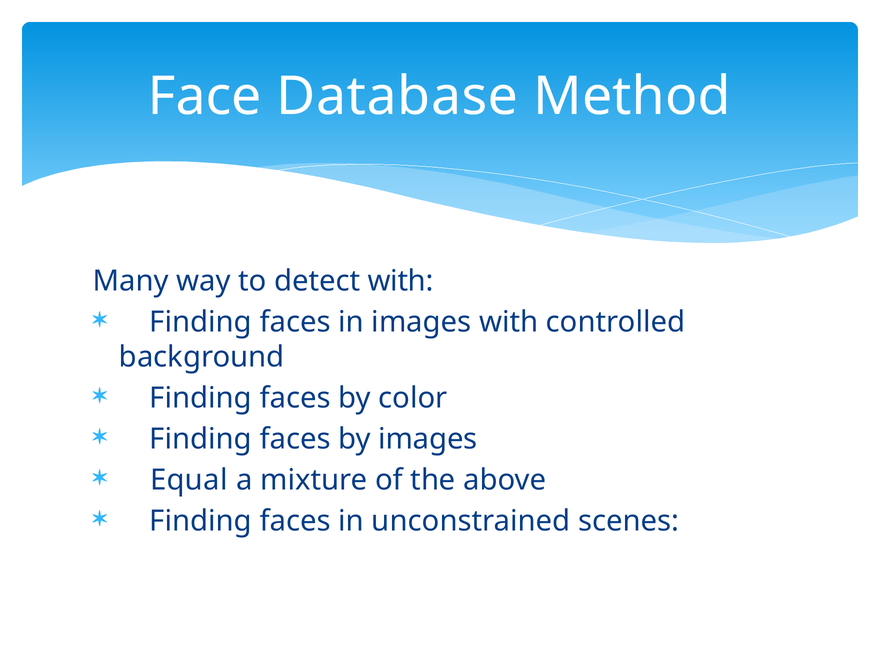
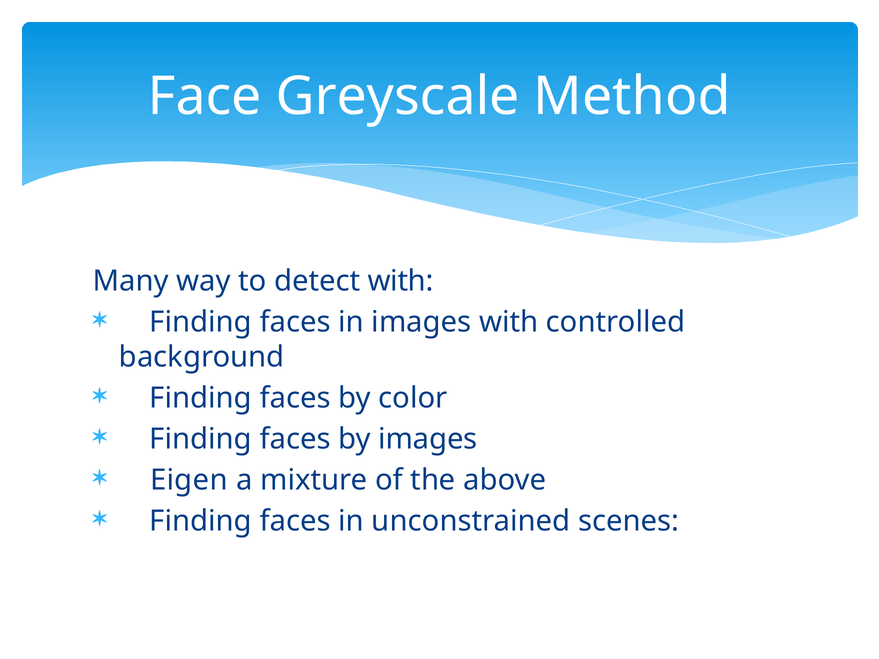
Database: Database -> Greyscale
Equal: Equal -> Eigen
